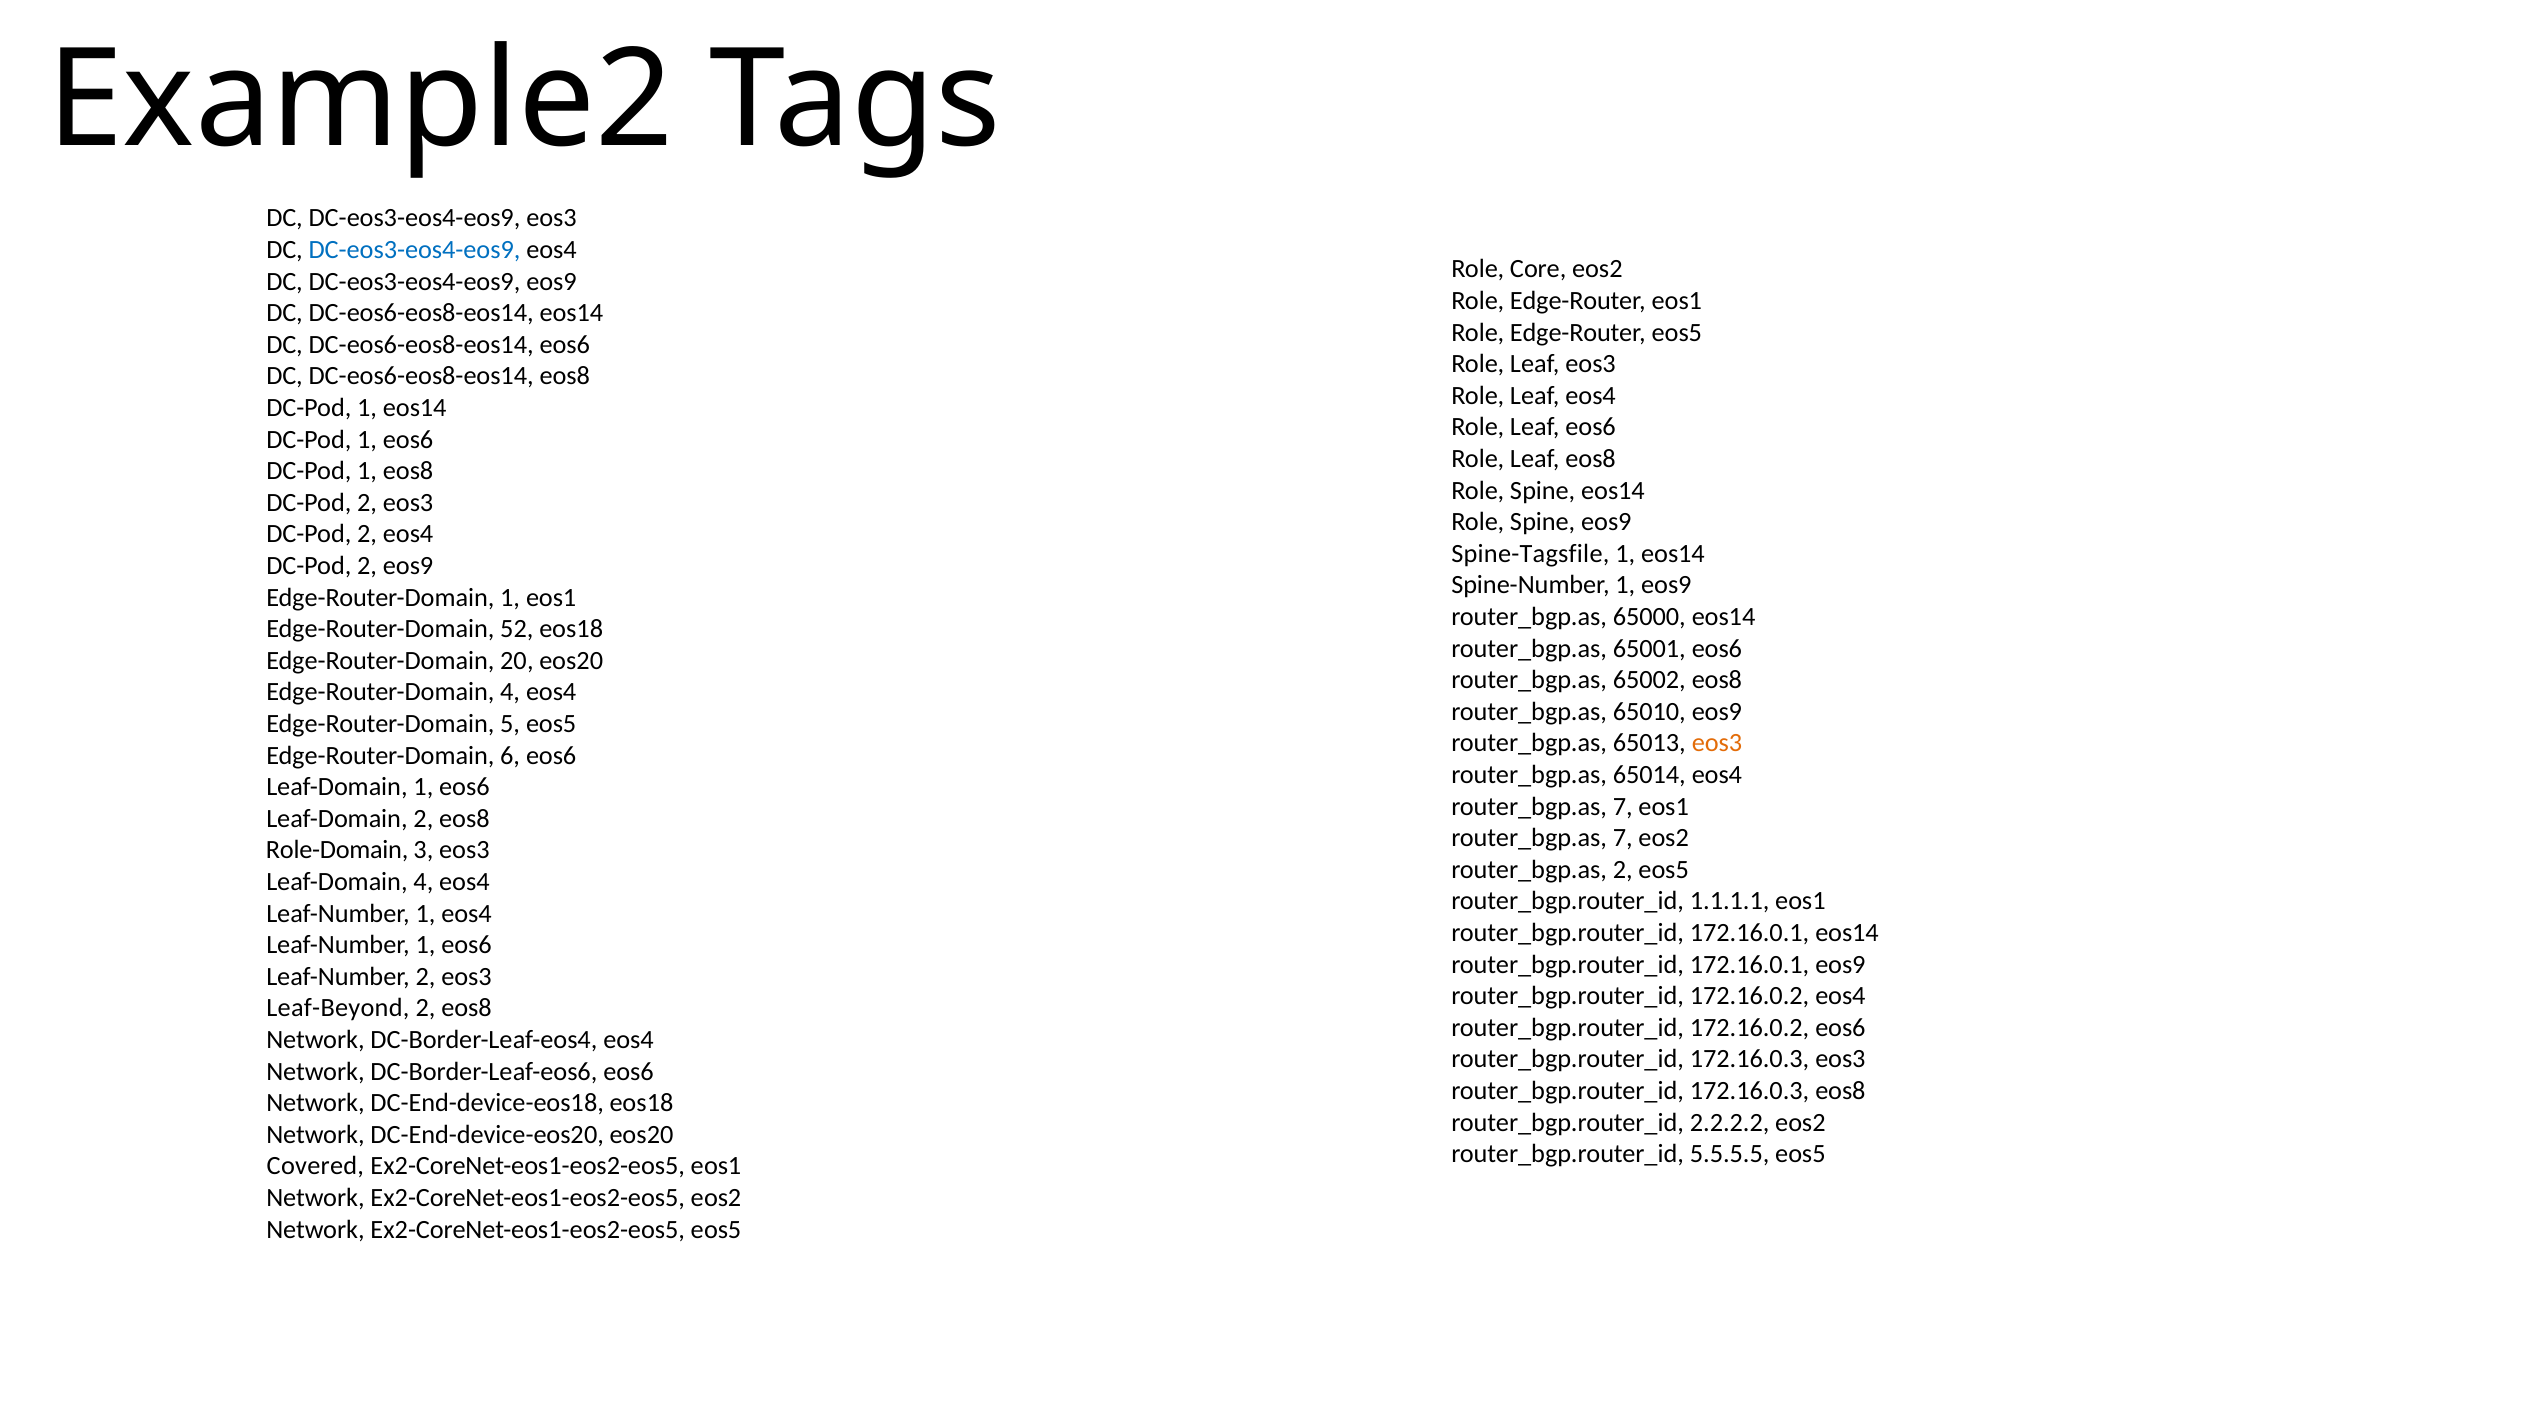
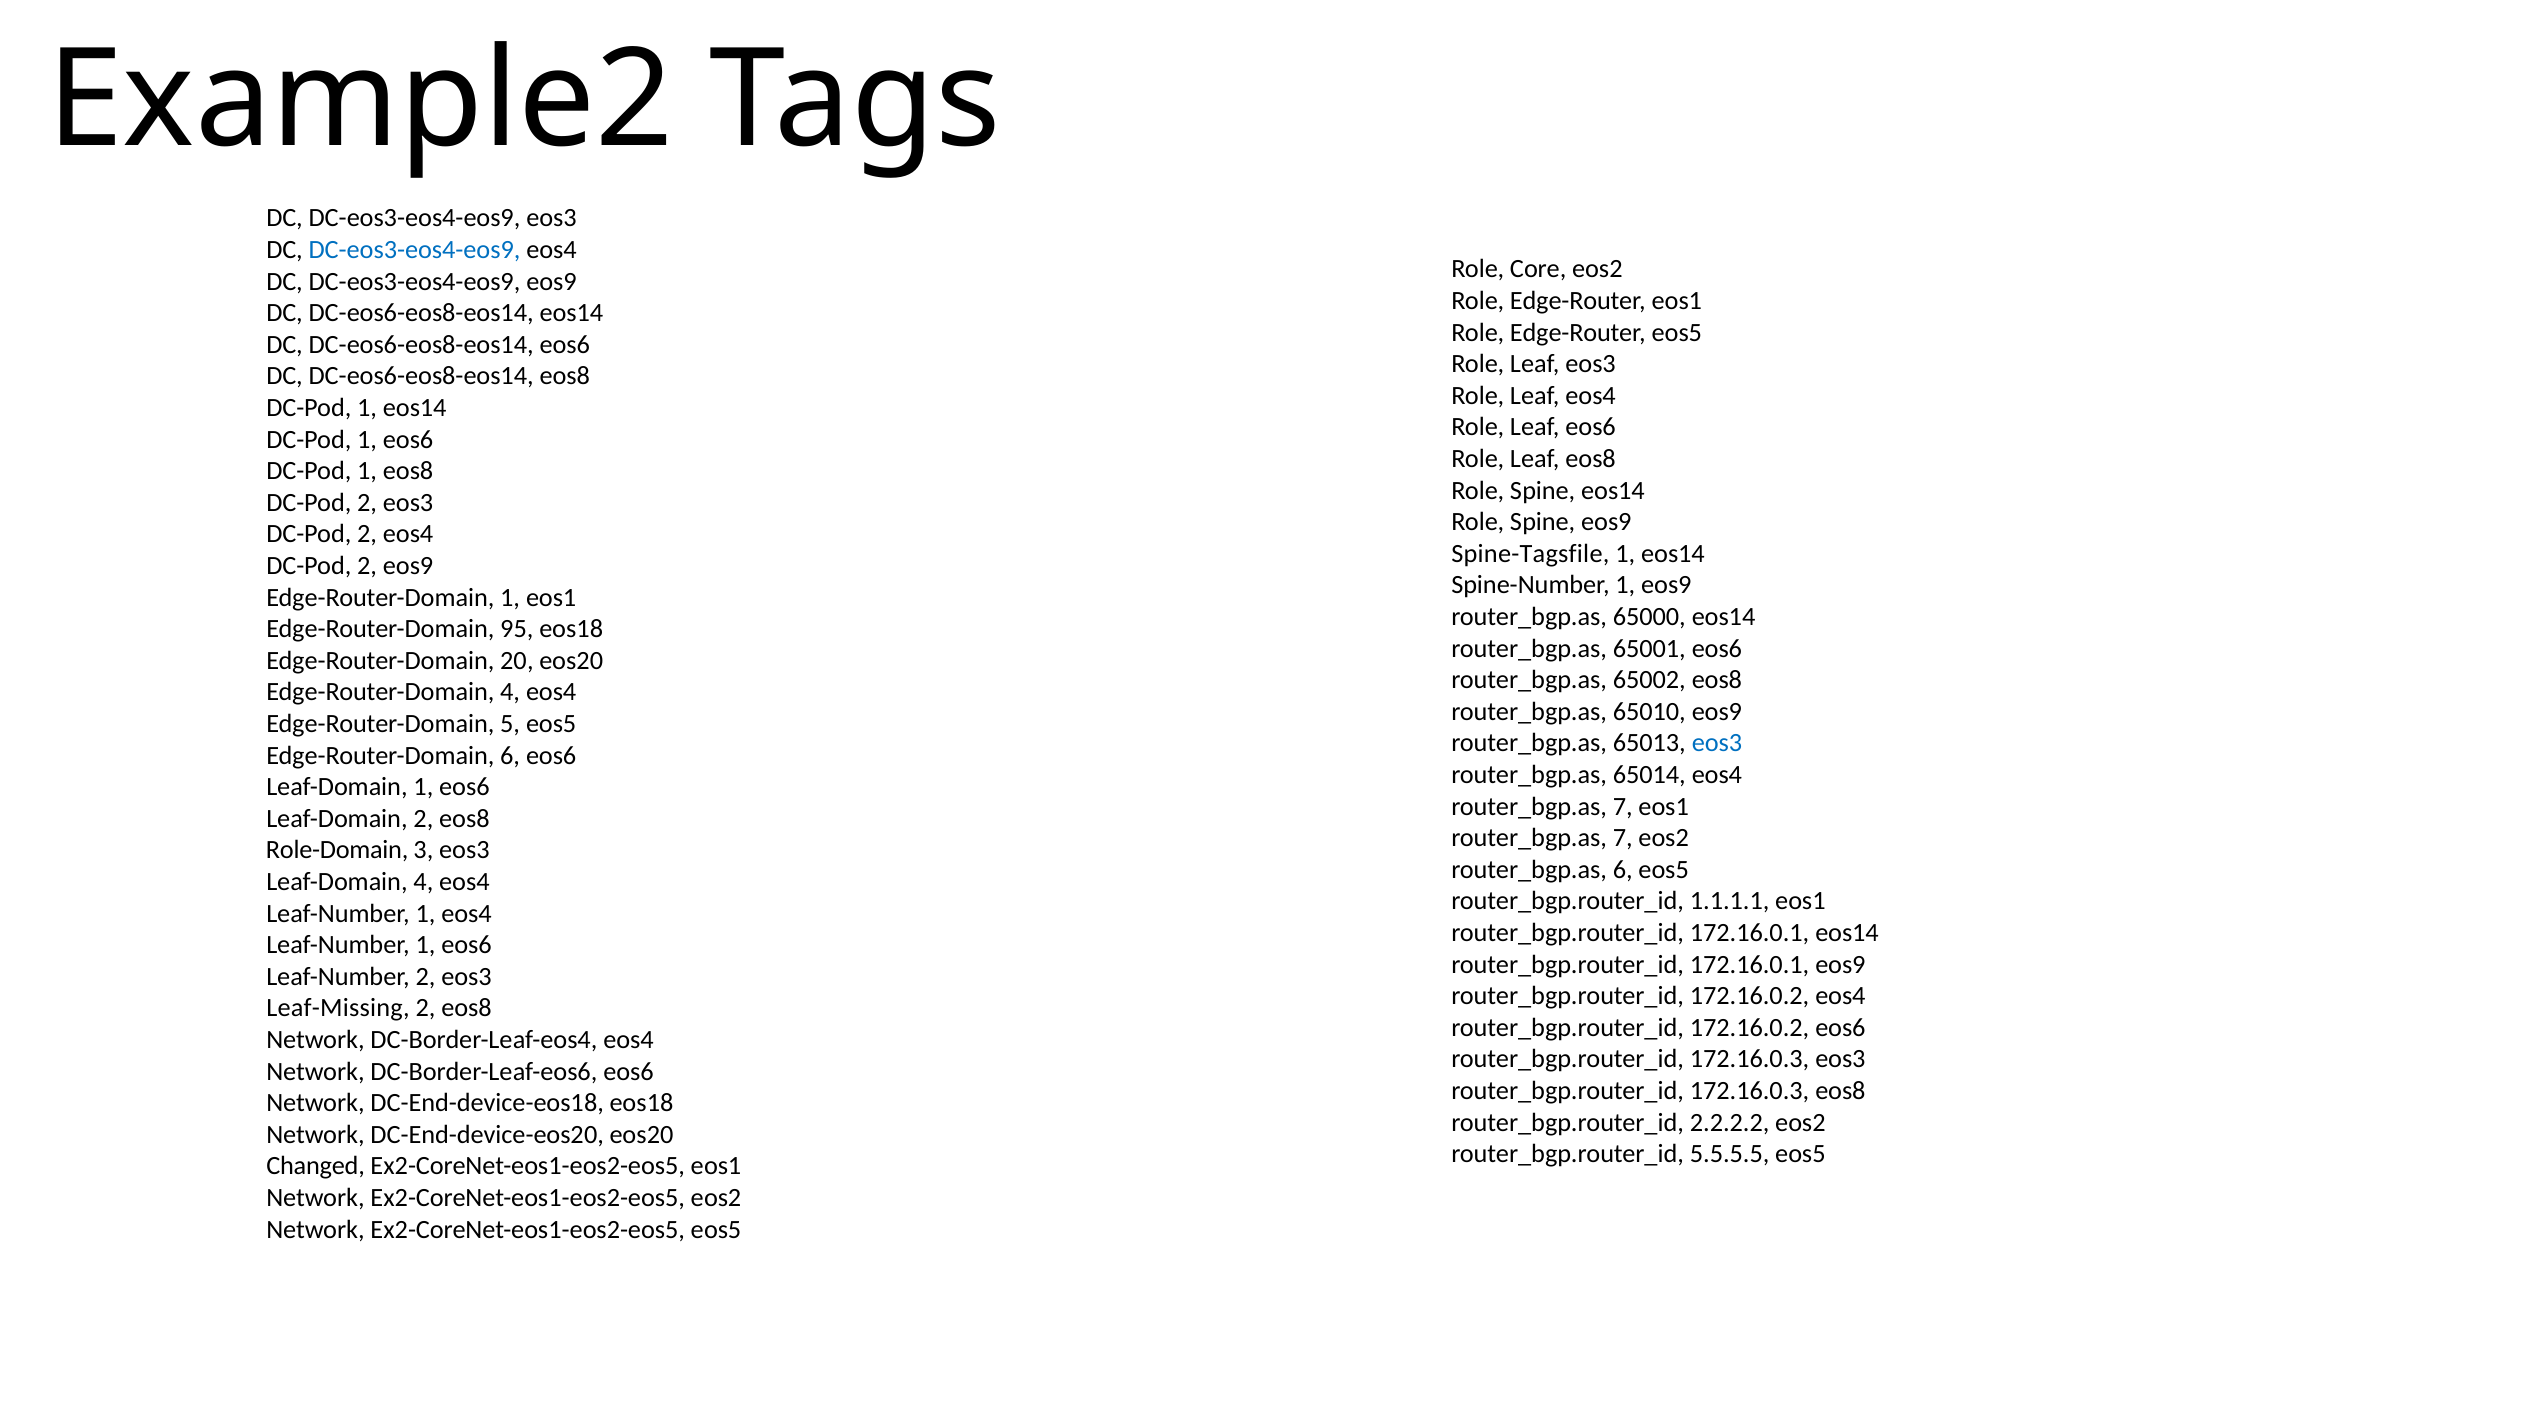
52: 52 -> 95
eos3 at (1717, 743) colour: orange -> blue
router_bgp.as 2: 2 -> 6
Leaf-Beyond: Leaf-Beyond -> Leaf-Missing
Covered: Covered -> Changed
